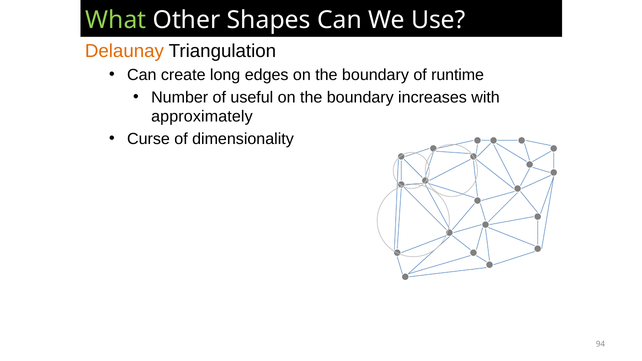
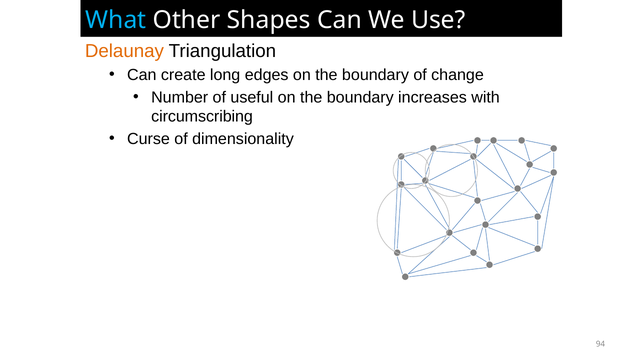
What colour: light green -> light blue
runtime: runtime -> change
approximately: approximately -> circumscribing
